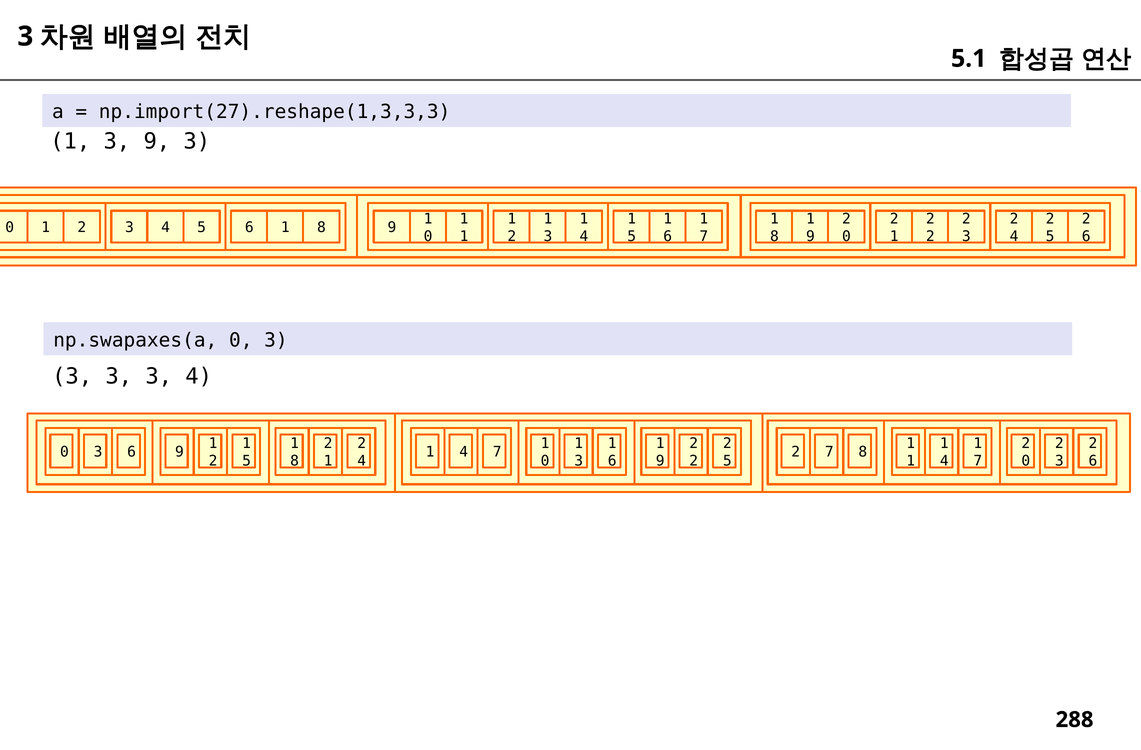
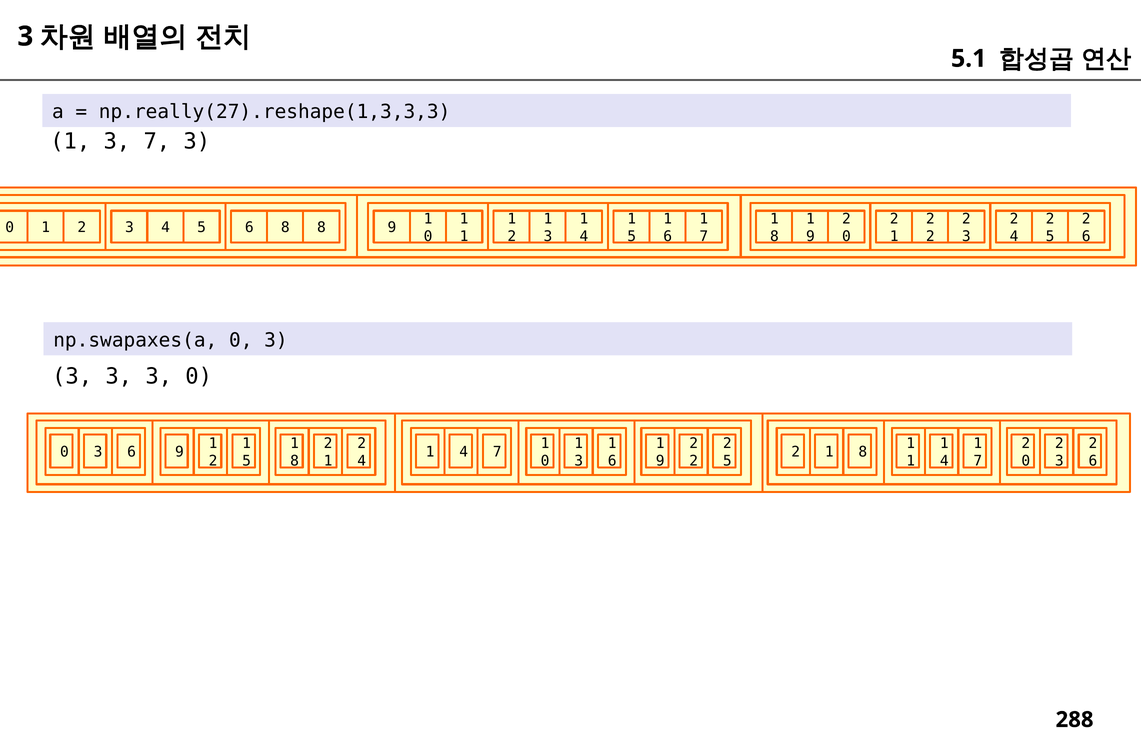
np.import(27).reshape(1,3,3,3: np.import(27).reshape(1,3,3,3 -> np.really(27).reshape(1,3,3,3
3 9: 9 -> 7
5 6 1: 1 -> 8
3 3 4: 4 -> 0
7 at (829, 452): 7 -> 1
